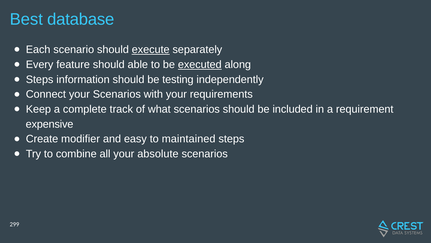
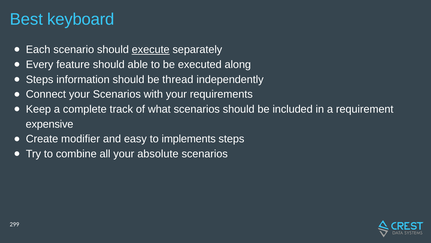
database: database -> keyboard
executed underline: present -> none
testing: testing -> thread
maintained: maintained -> implements
